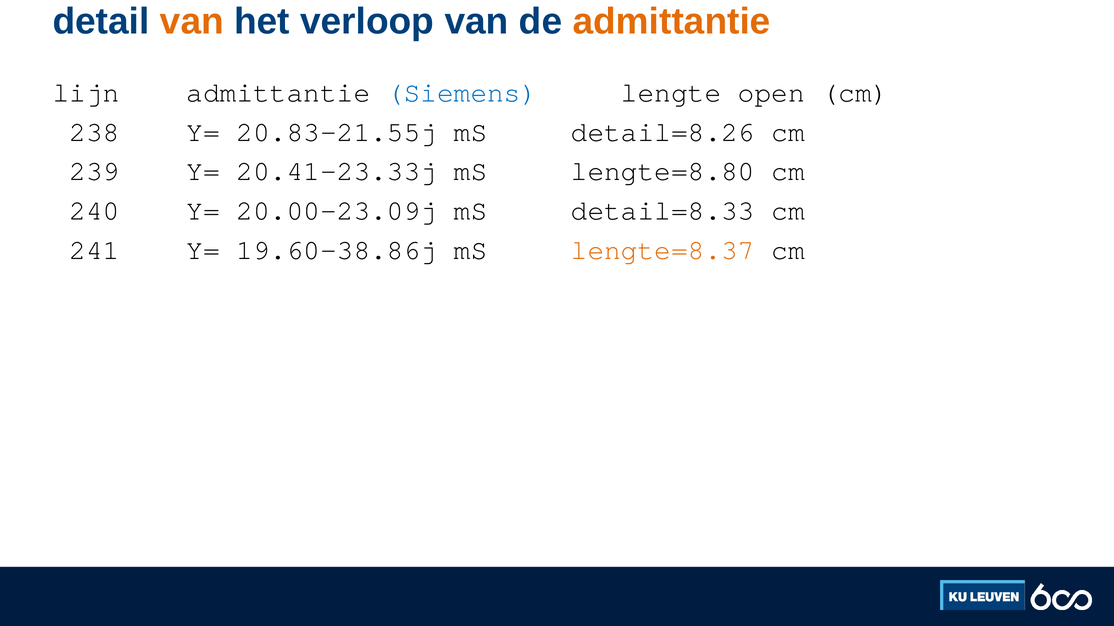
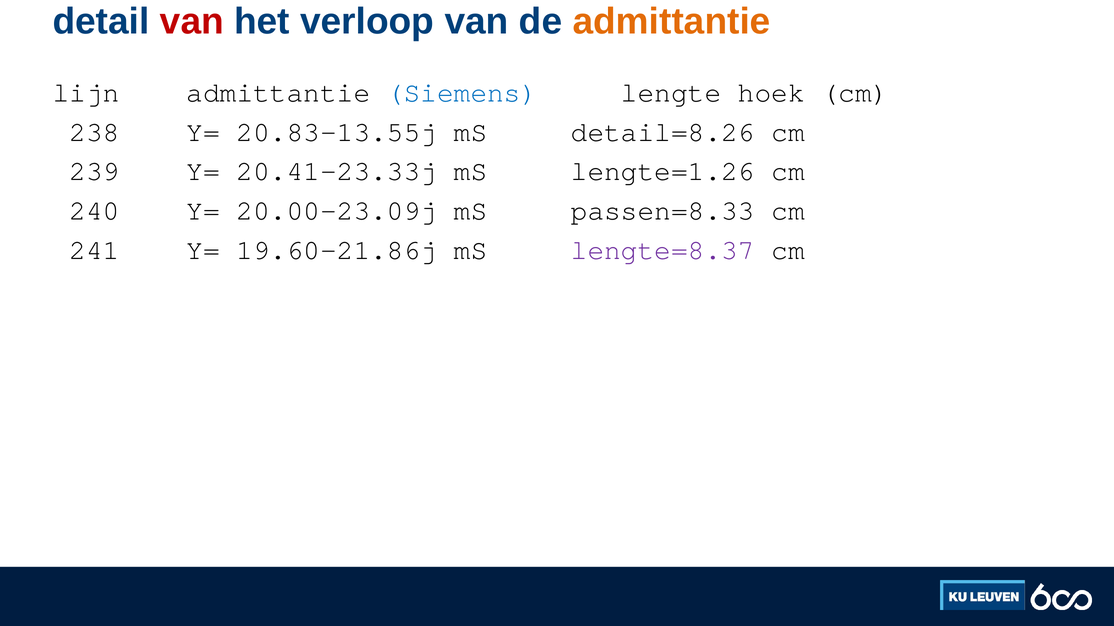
van at (192, 21) colour: orange -> red
open: open -> hoek
20.83-21.55j: 20.83-21.55j -> 20.83-13.55j
lengte=8.80: lengte=8.80 -> lengte=1.26
detail=8.33: detail=8.33 -> passen=8.33
19.60-38.86j: 19.60-38.86j -> 19.60-21.86j
lengte=8.37 colour: orange -> purple
